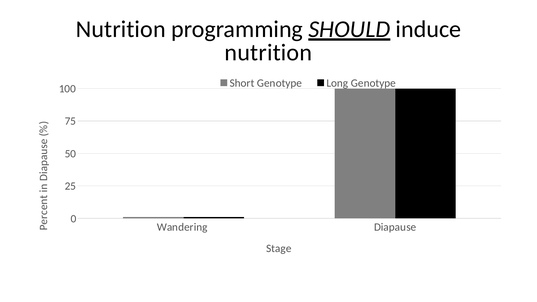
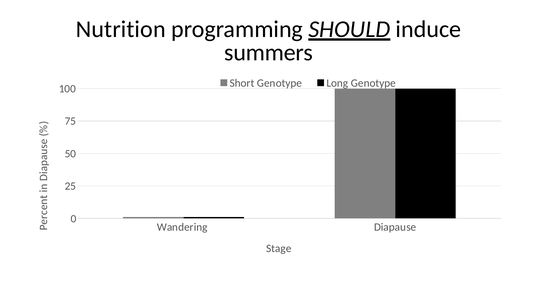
nutrition at (268, 52): nutrition -> summers
